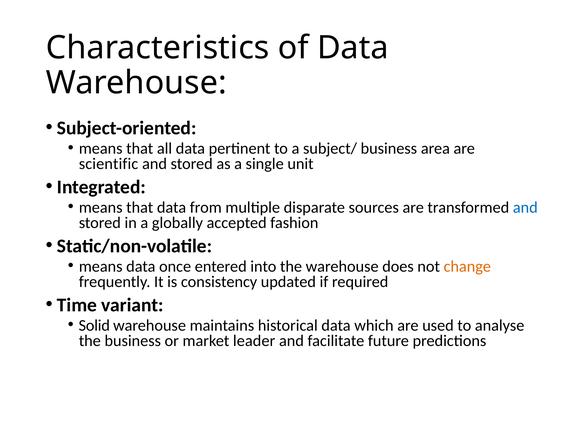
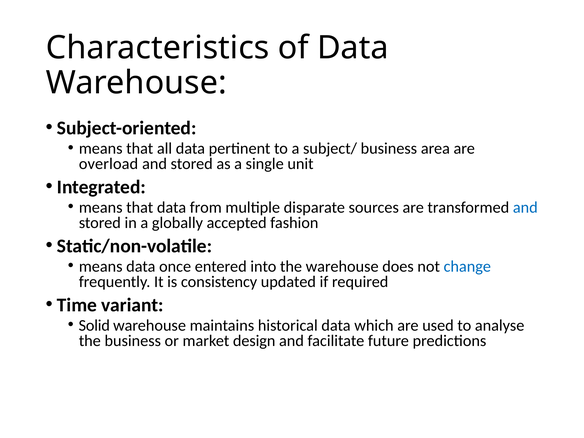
scientific: scientific -> overload
change colour: orange -> blue
leader: leader -> design
